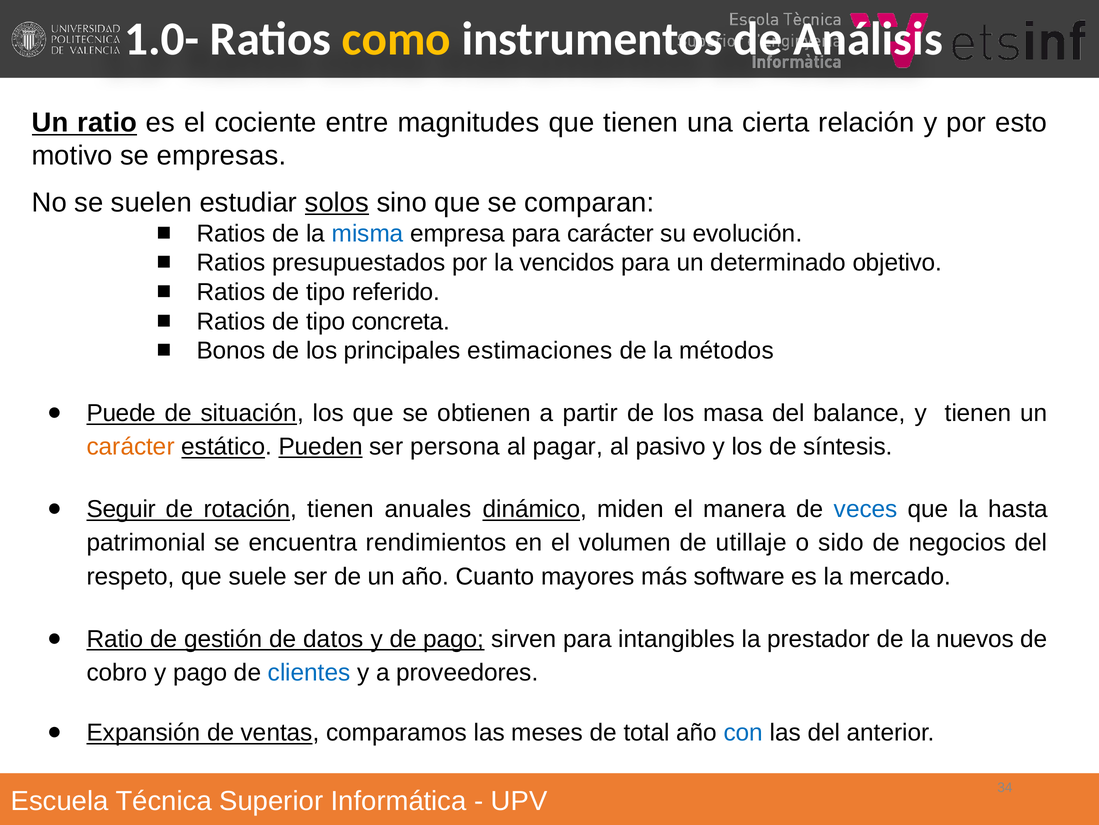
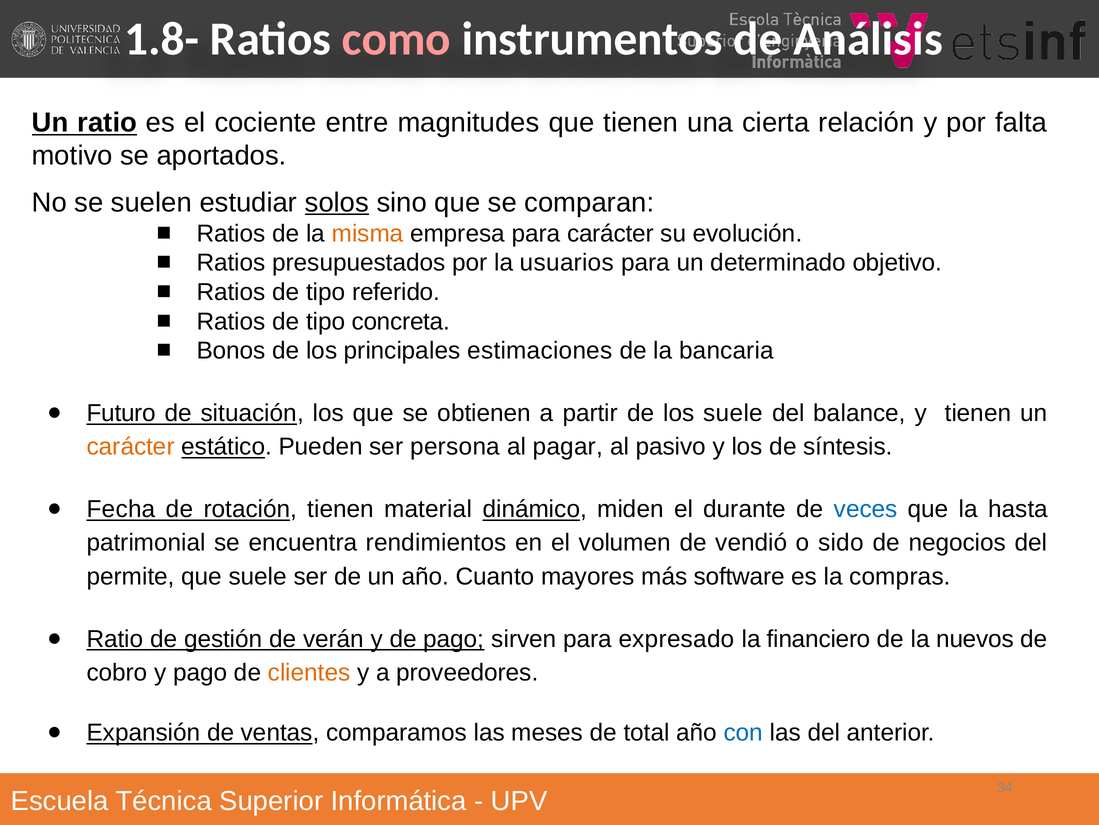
1.0-: 1.0- -> 1.8-
como colour: yellow -> pink
esto: esto -> falta
empresas: empresas -> aportados
misma colour: blue -> orange
vencidos: vencidos -> usuarios
métodos: métodos -> bancaria
Puede: Puede -> Futuro
los masa: masa -> suele
Pueden underline: present -> none
Seguir: Seguir -> Fecha
anuales: anuales -> material
manera: manera -> durante
utillaje: utillaje -> vendió
respeto: respeto -> permite
mercado: mercado -> compras
datos: datos -> verán
intangibles: intangibles -> expresado
prestador: prestador -> financiero
clientes colour: blue -> orange
